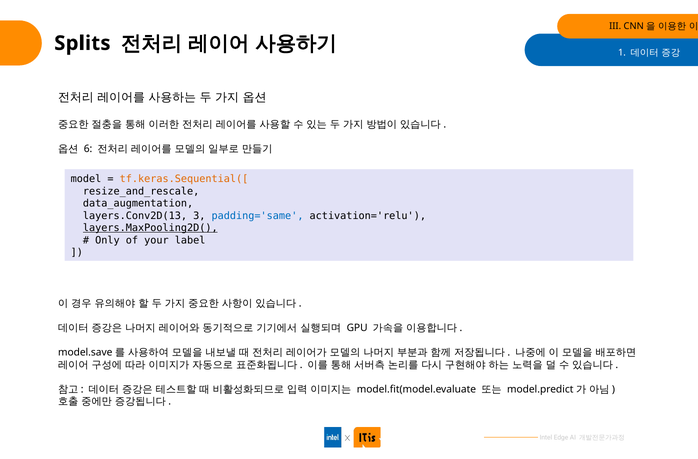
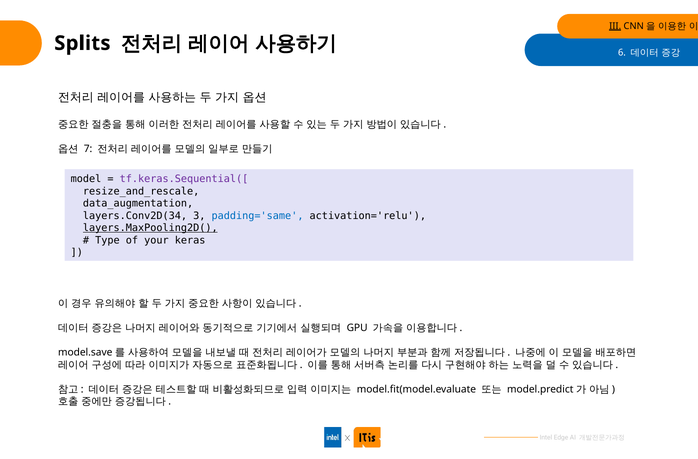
III underline: none -> present
1: 1 -> 6
6: 6 -> 7
tf.keras.Sequential([ colour: orange -> purple
layers.Conv2D(13: layers.Conv2D(13 -> layers.Conv2D(34
Only: Only -> Type
label: label -> keras
